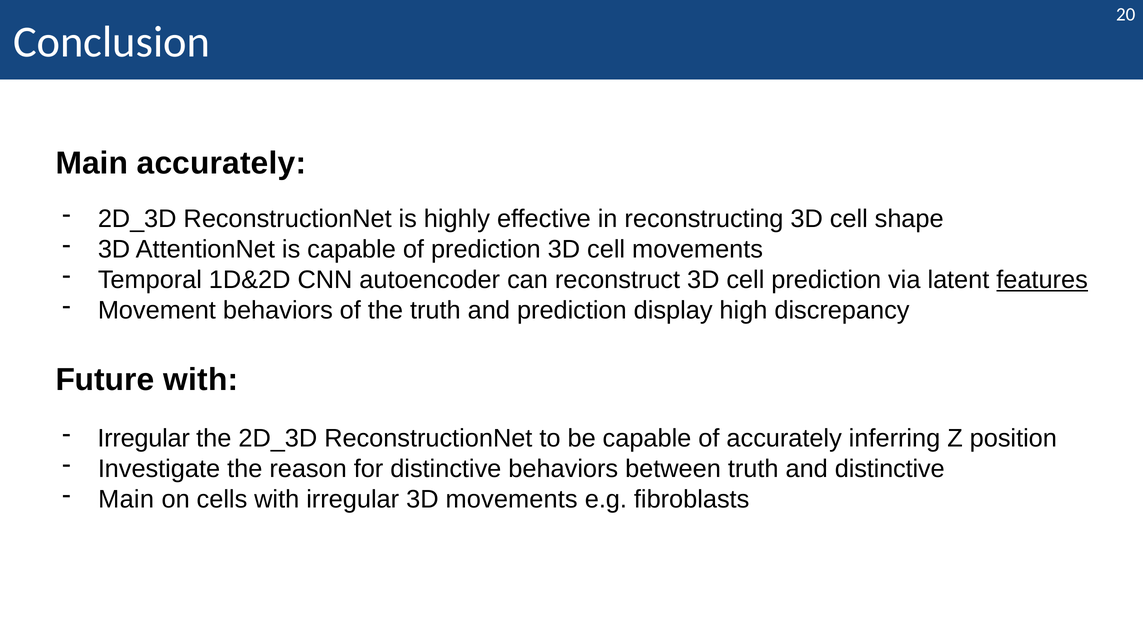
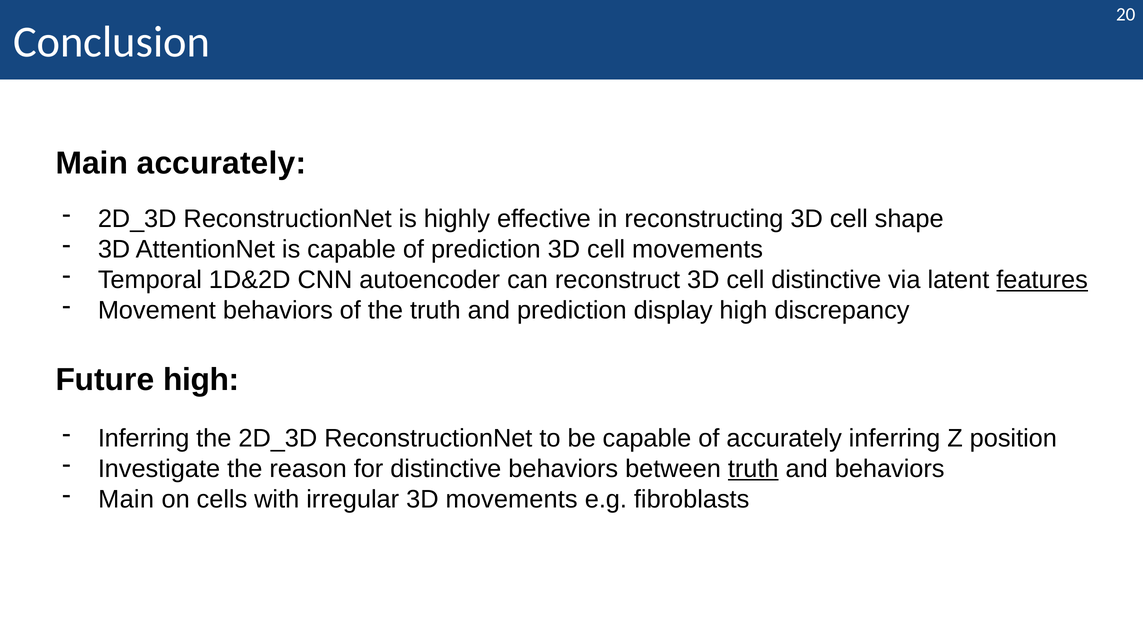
cell prediction: prediction -> distinctive
Future with: with -> high
Irregular at (144, 438): Irregular -> Inferring
truth at (753, 469) underline: none -> present
and distinctive: distinctive -> behaviors
